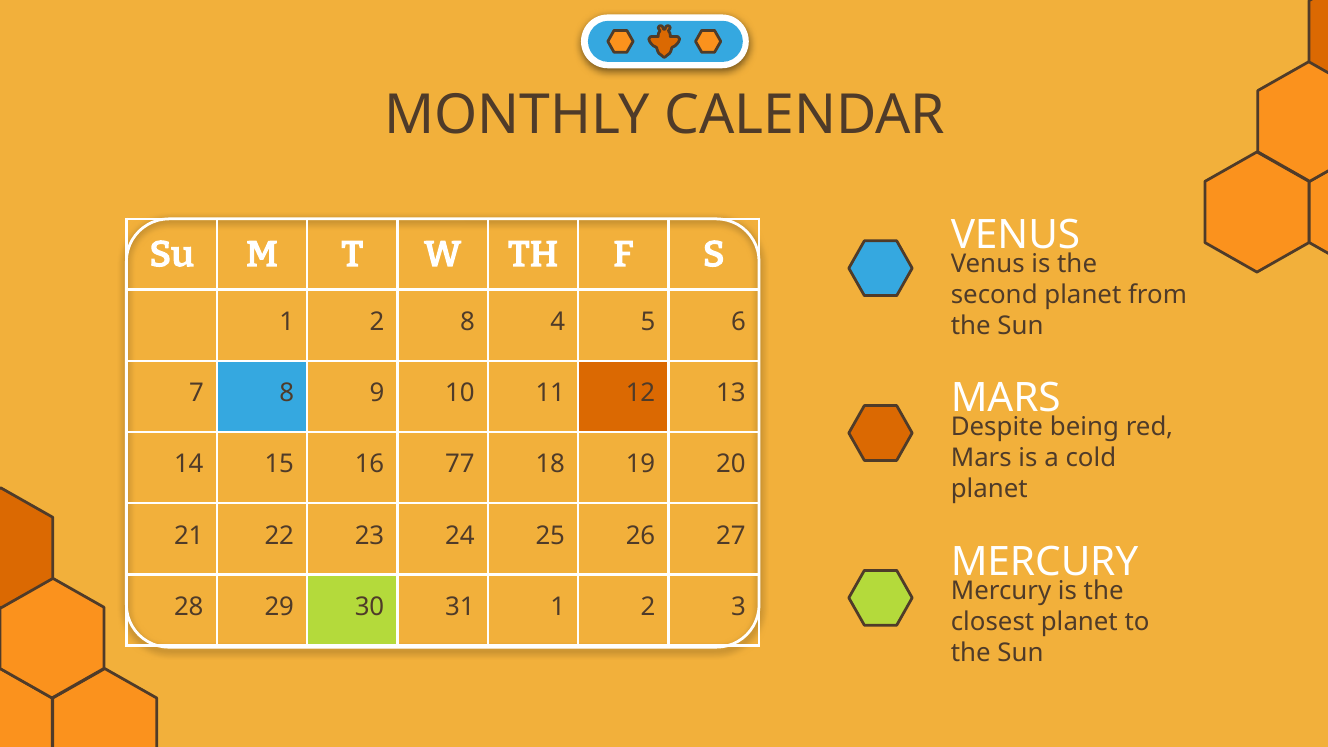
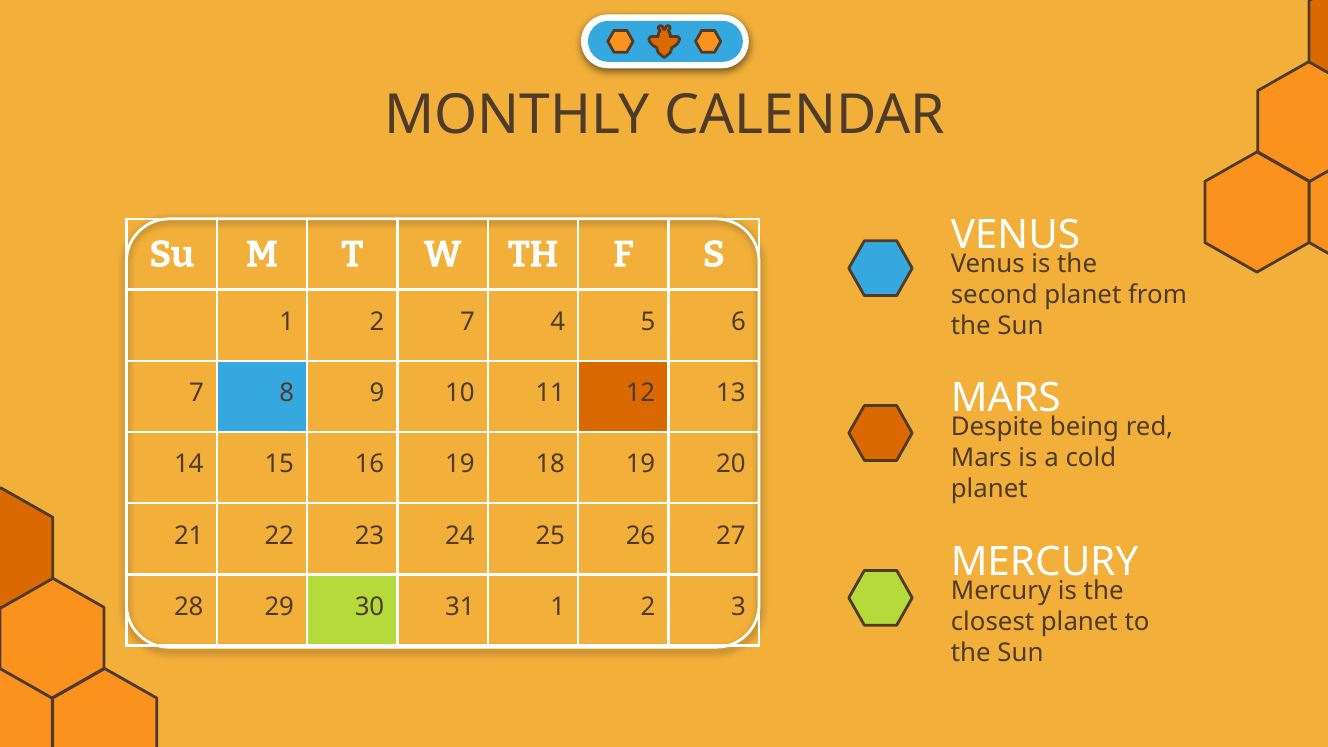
2 8: 8 -> 7
16 77: 77 -> 19
